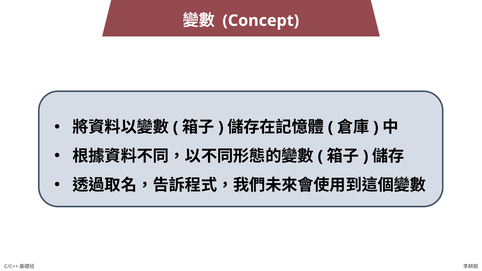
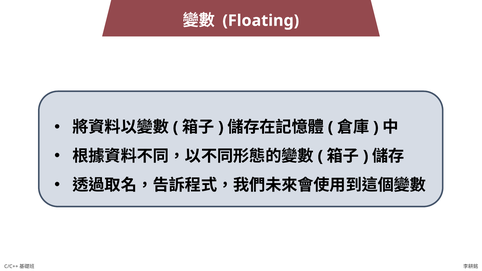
Concept: Concept -> Floating
